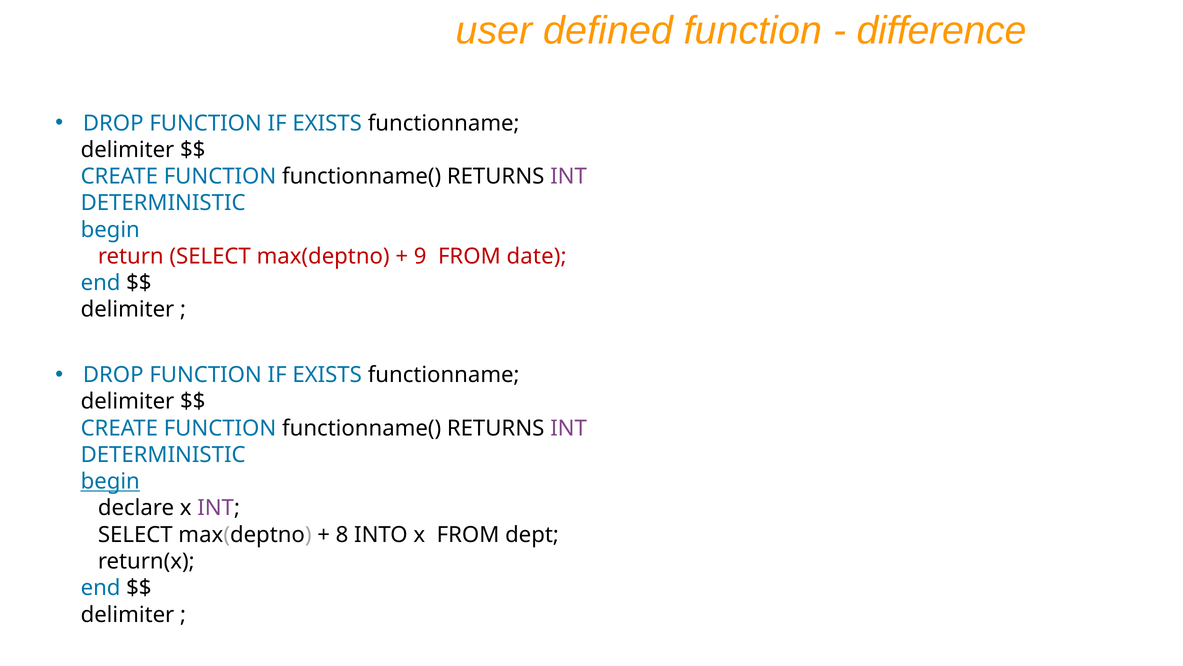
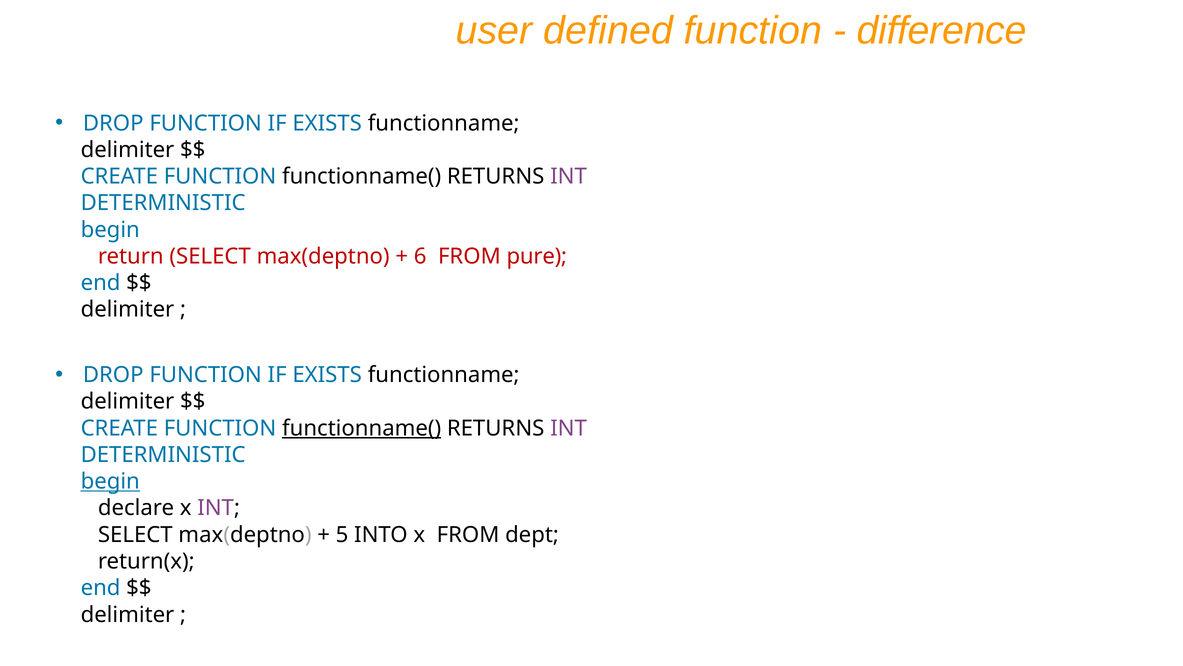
9: 9 -> 6
date: date -> pure
functionname( at (362, 428) underline: none -> present
8: 8 -> 5
